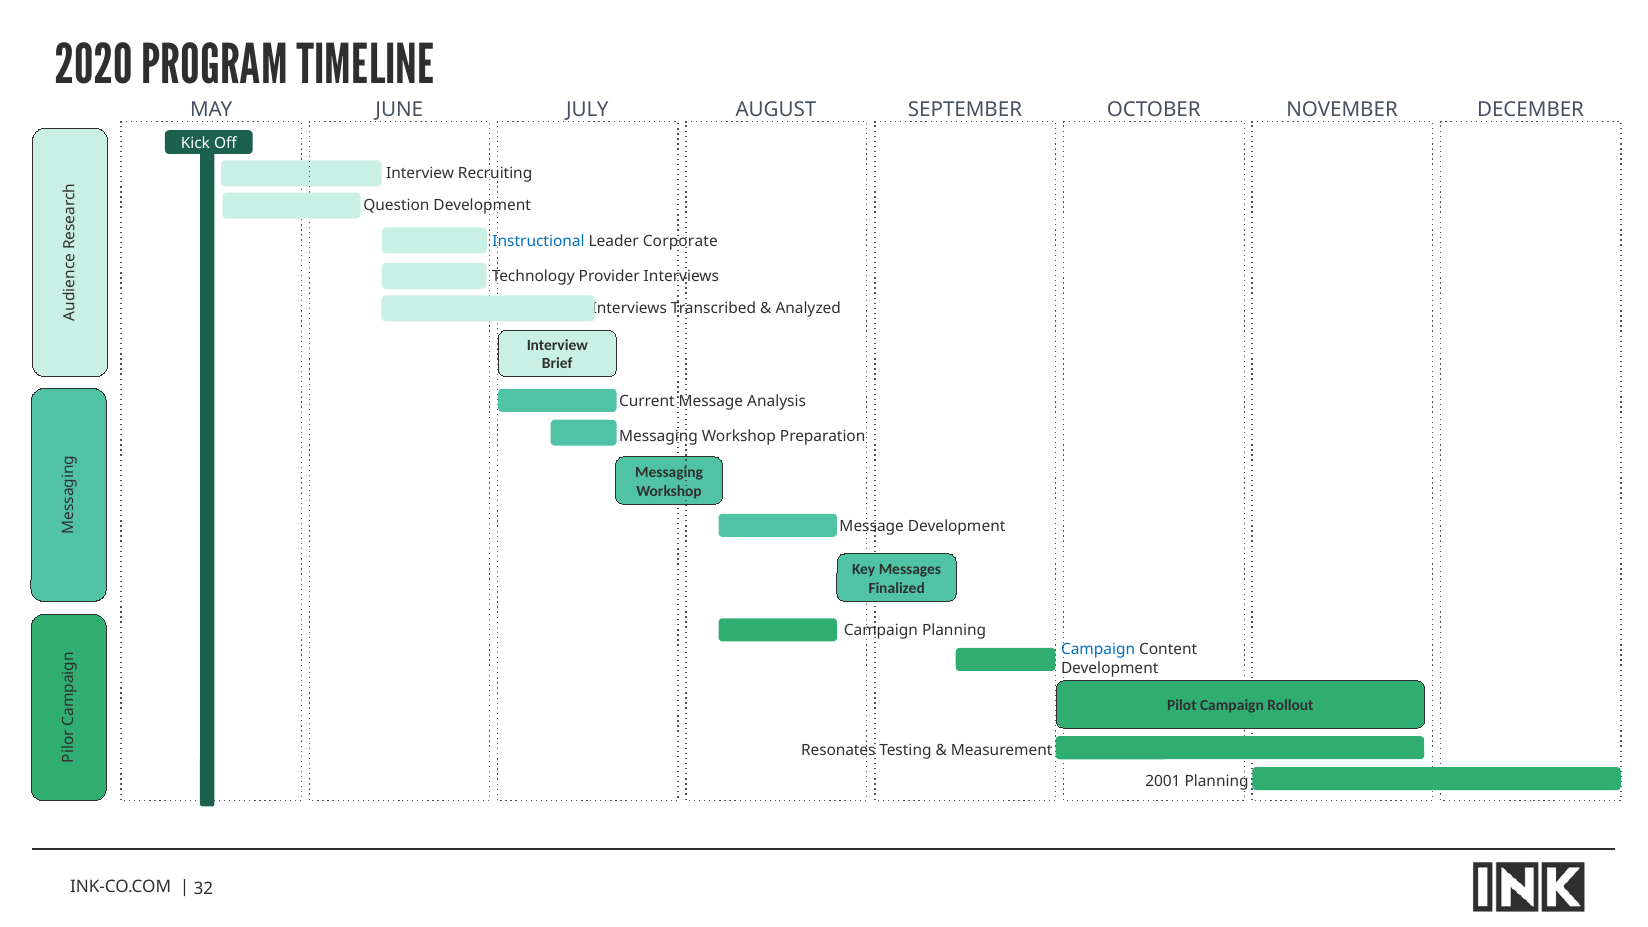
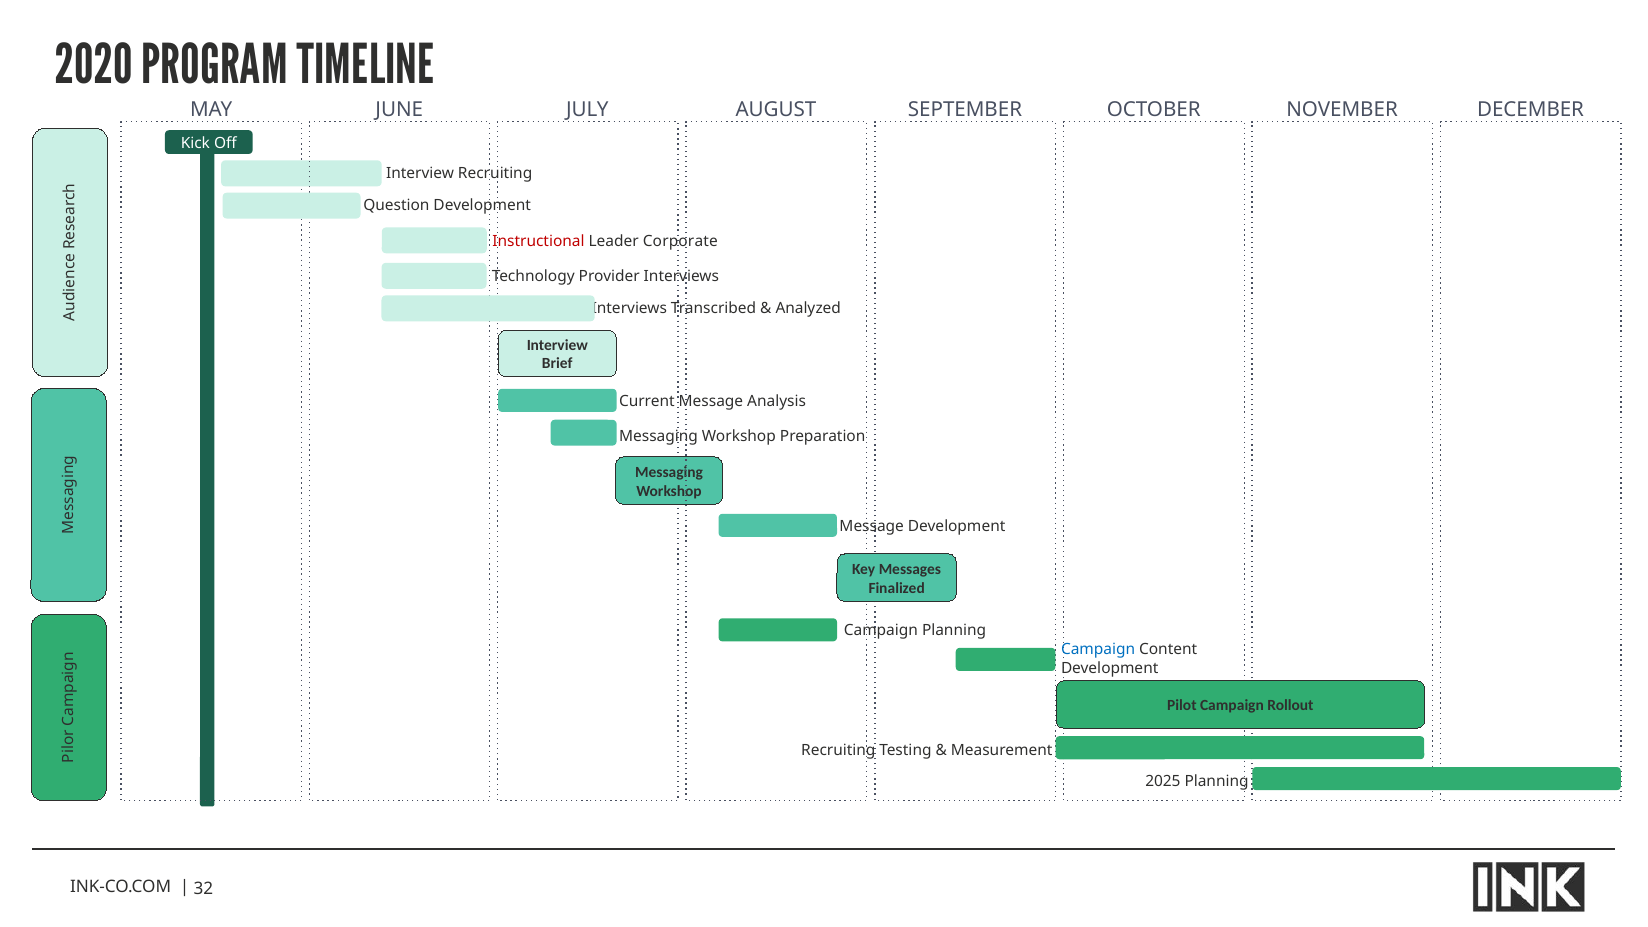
Instructional colour: blue -> red
Resonates at (838, 750): Resonates -> Recruiting
2001: 2001 -> 2025
